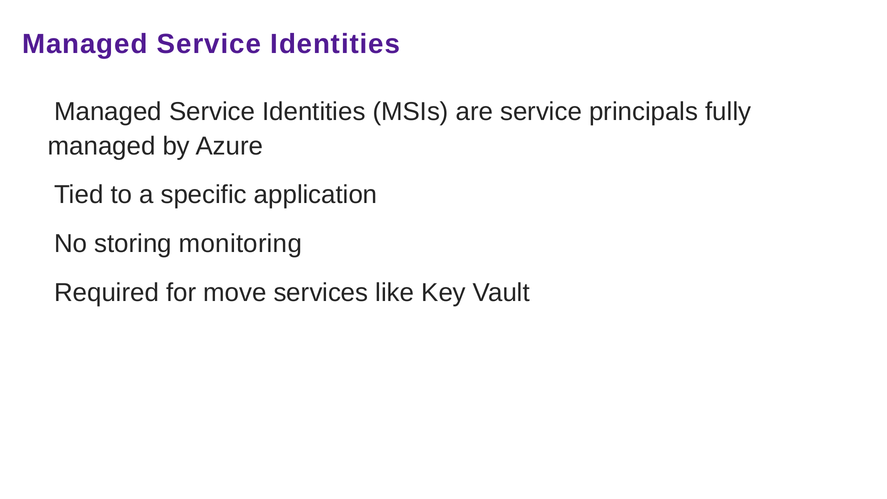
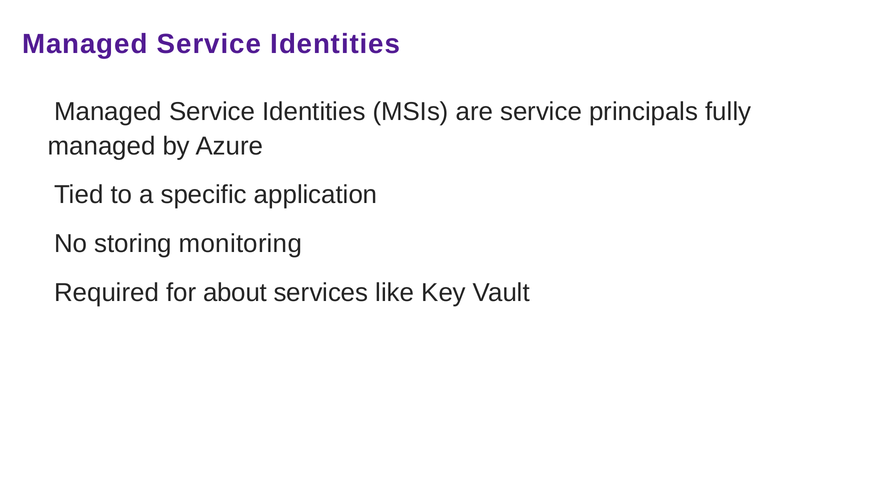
move: move -> about
